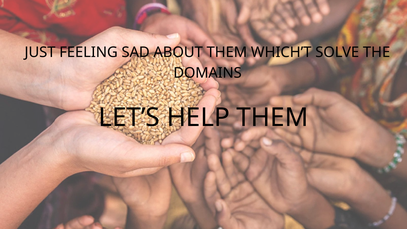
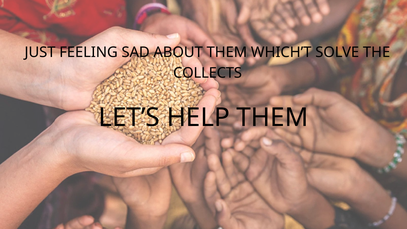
DOMAINS: DOMAINS -> COLLECTS
